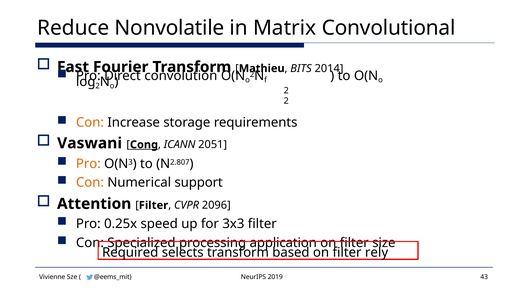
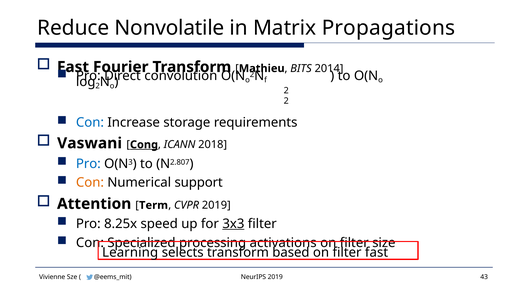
Convolutional: Convolutional -> Propagations
Con at (90, 123) colour: orange -> blue
2051: 2051 -> 2018
Pro at (88, 164) colour: orange -> blue
Filter at (154, 205): Filter -> Term
CVPR 2096: 2096 -> 2019
0.25x: 0.25x -> 8.25x
3x3 underline: none -> present
application: application -> activations
Required: Required -> Learning
filter rely: rely -> fast
